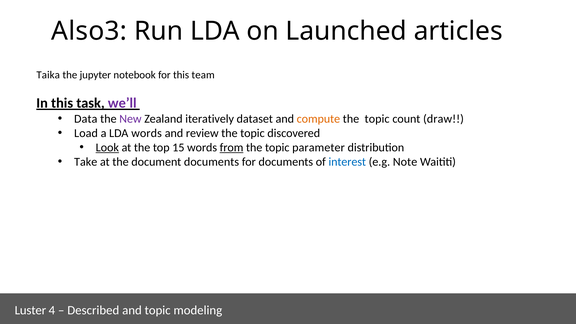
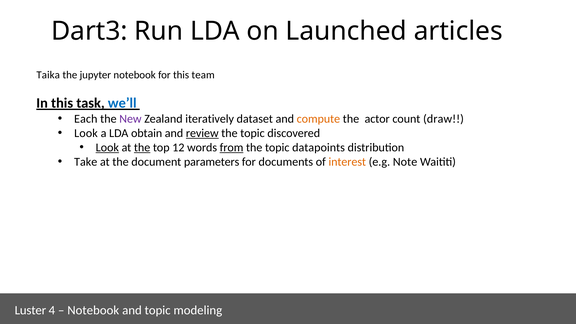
Also3: Also3 -> Dart3
we’ll colour: purple -> blue
Data: Data -> Each
topic at (377, 119): topic -> actor
Load at (86, 133): Load -> Look
LDA words: words -> obtain
review underline: none -> present
the at (142, 148) underline: none -> present
15: 15 -> 12
parameter: parameter -> datapoints
document documents: documents -> parameters
interest colour: blue -> orange
Described at (93, 310): Described -> Notebook
